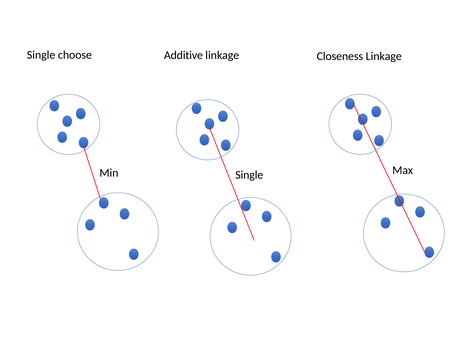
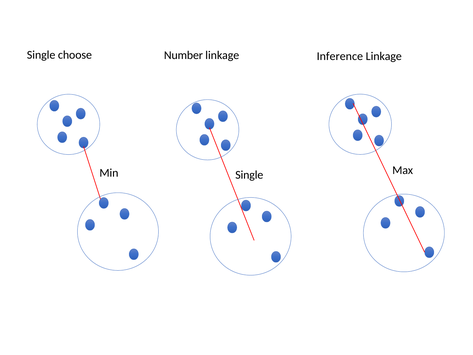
Additive: Additive -> Number
Closeness: Closeness -> Inference
